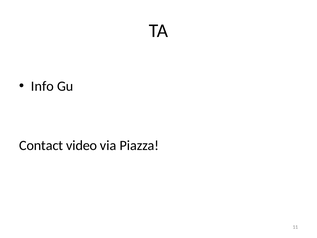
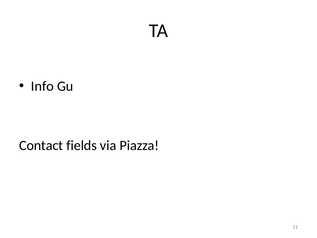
video: video -> fields
